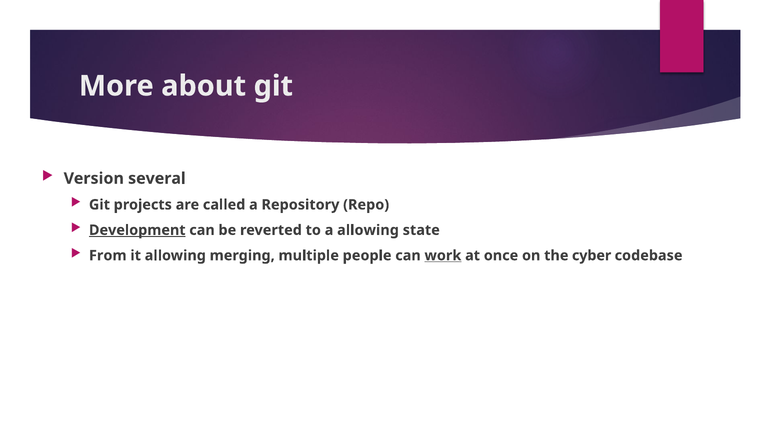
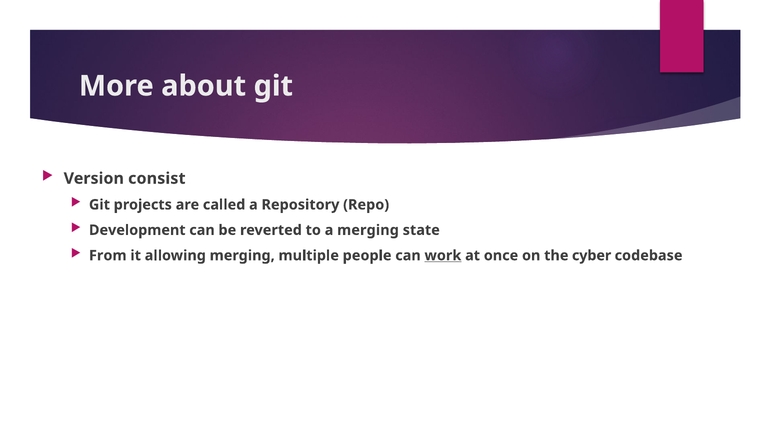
several: several -> consist
Development underline: present -> none
a allowing: allowing -> merging
